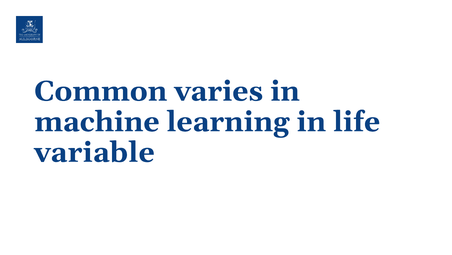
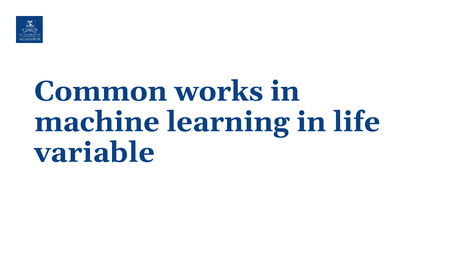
varies: varies -> works
